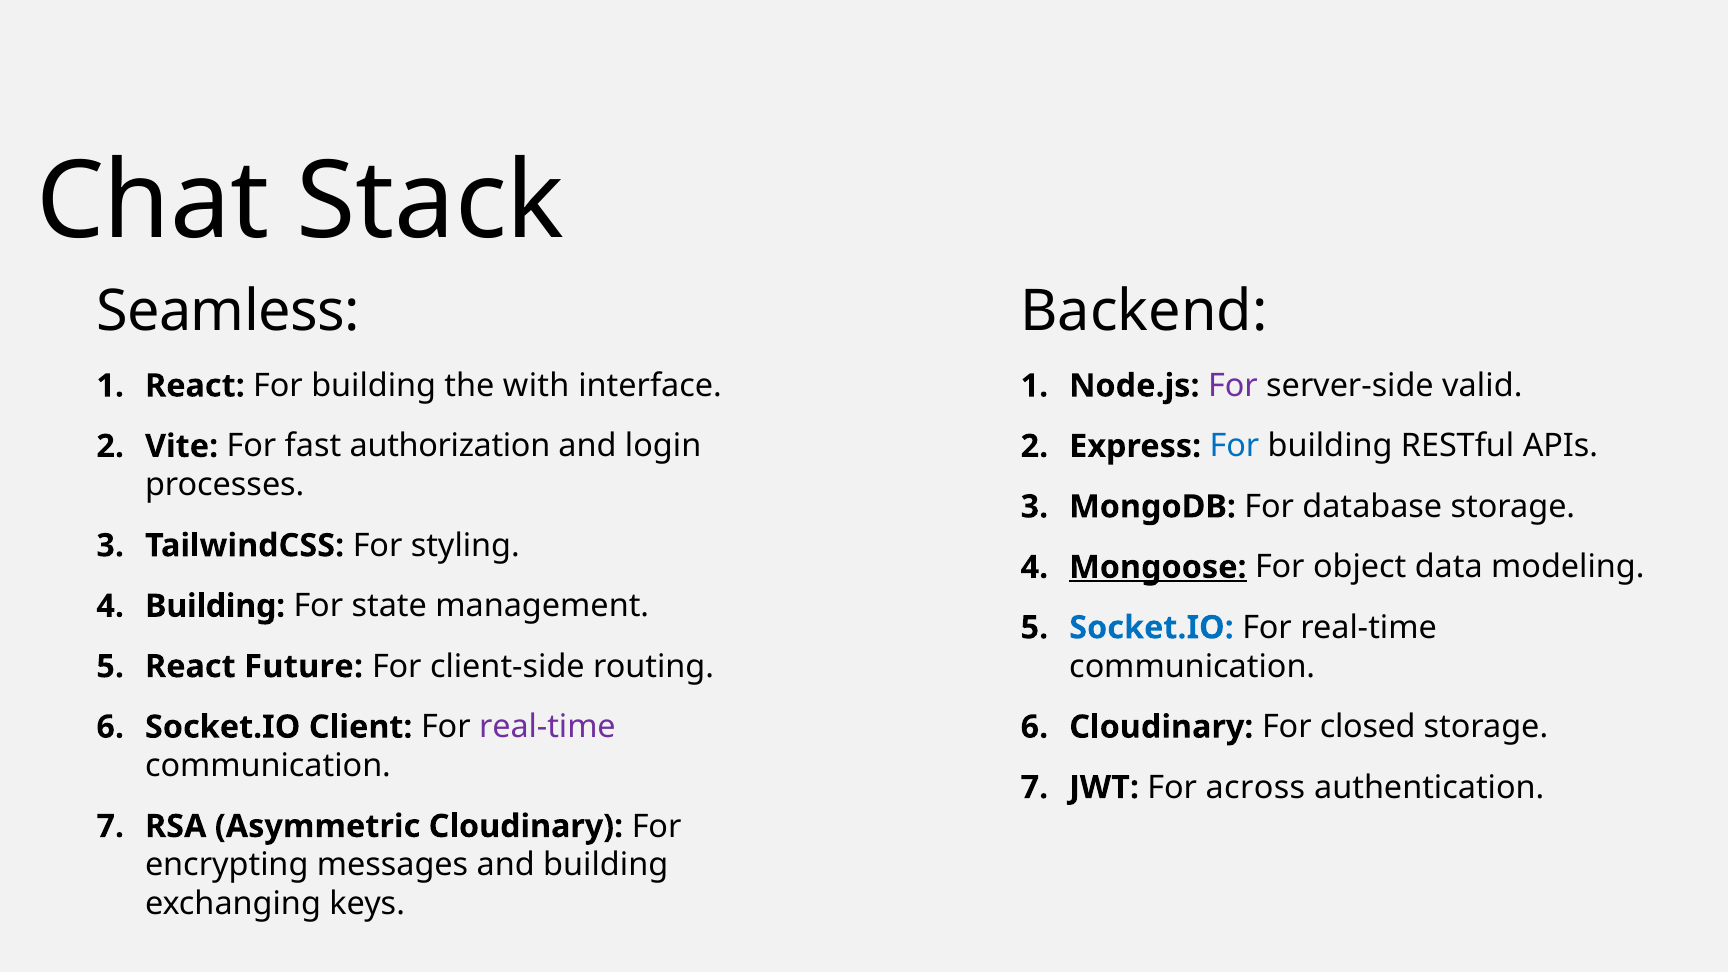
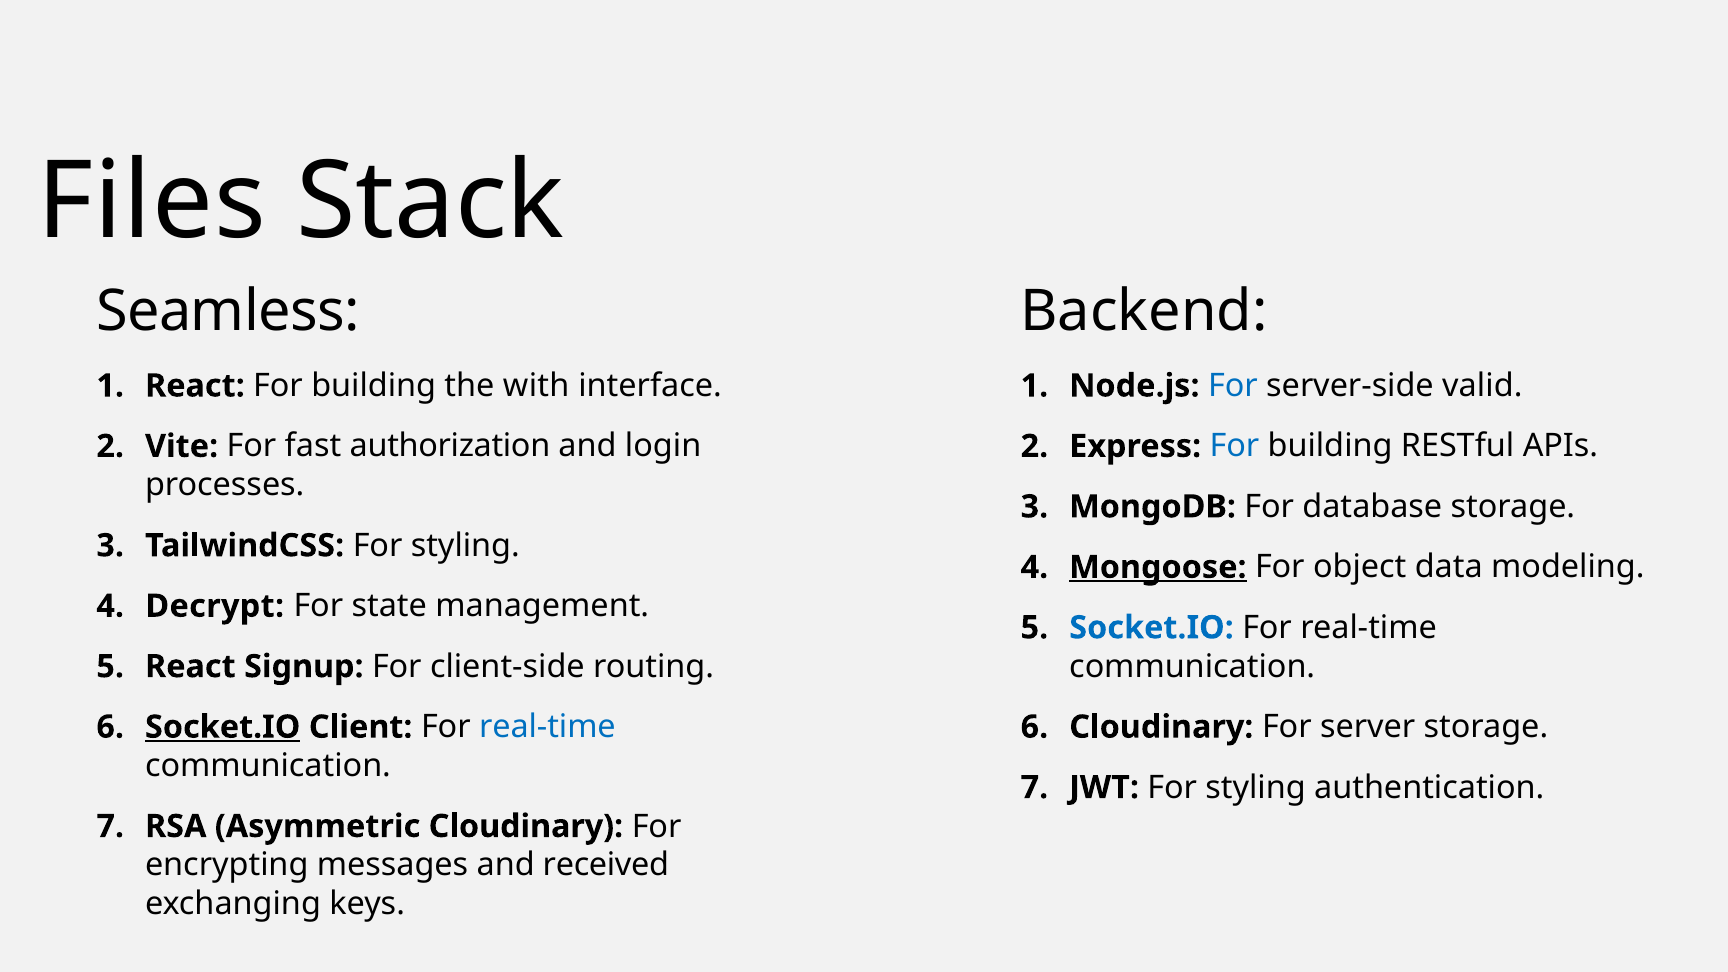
Chat: Chat -> Files
For at (1233, 386) colour: purple -> blue
Building at (215, 606): Building -> Decrypt
Future: Future -> Signup
Socket.IO at (223, 727) underline: none -> present
real-time at (547, 727) colour: purple -> blue
closed: closed -> server
JWT For across: across -> styling
and building: building -> received
